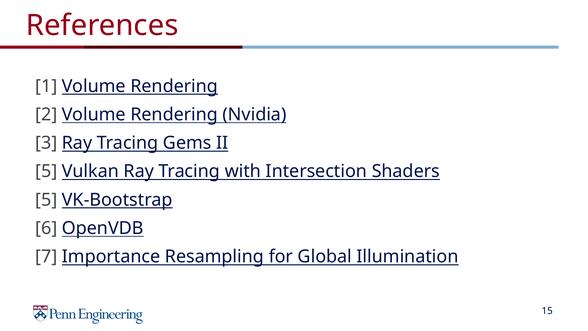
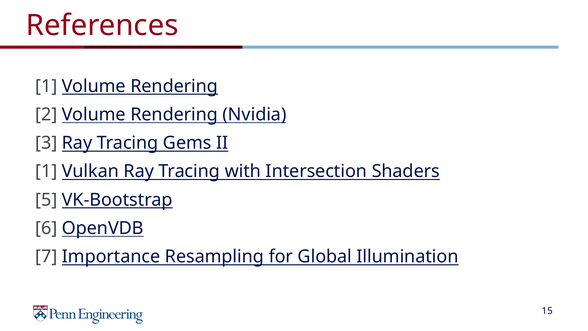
5 at (46, 171): 5 -> 1
